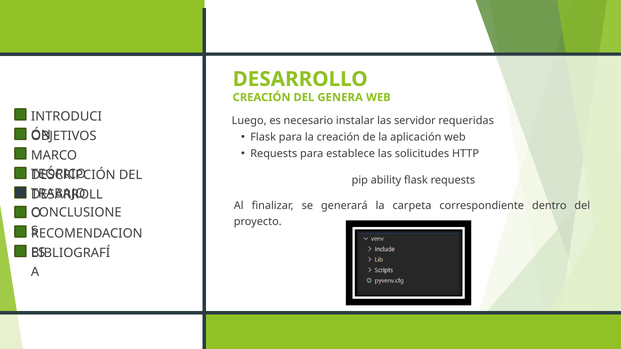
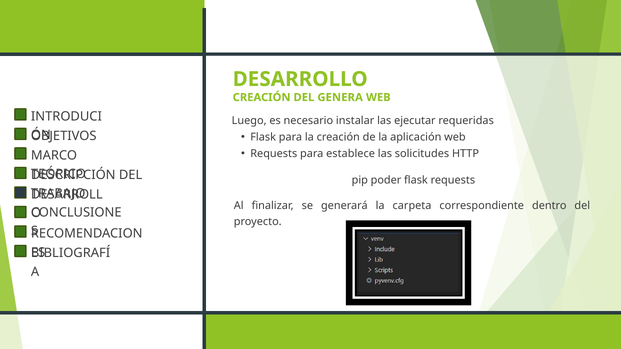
servidor: servidor -> ejecutar
ability: ability -> poder
